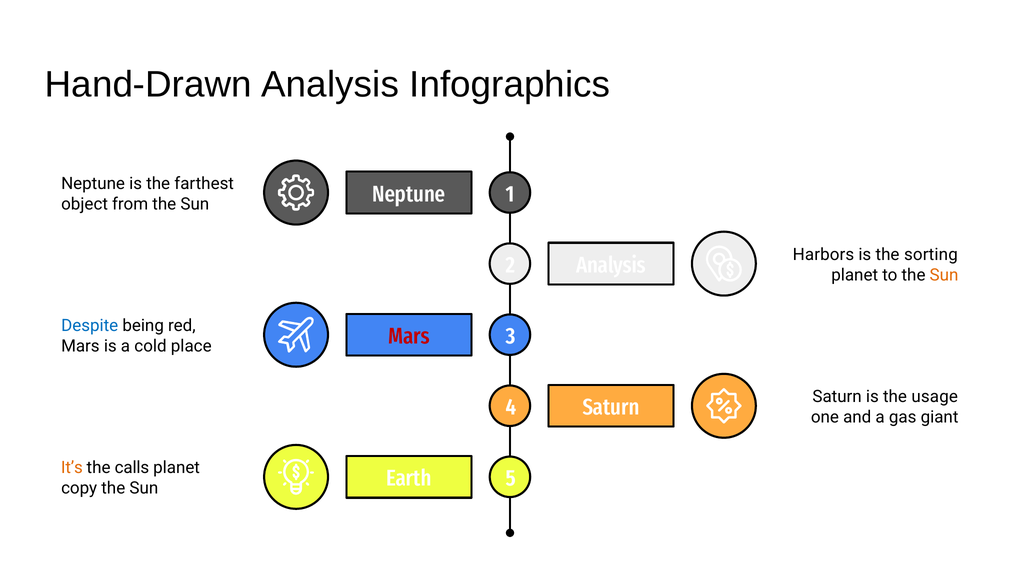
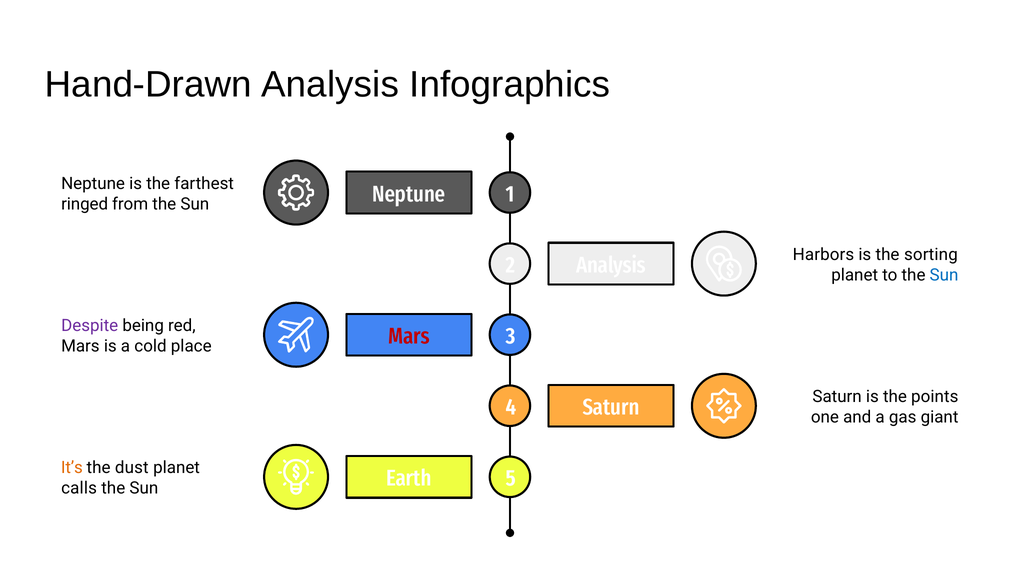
object: object -> ringed
Sun at (944, 275) colour: orange -> blue
Despite colour: blue -> purple
usage: usage -> points
calls: calls -> dust
copy: copy -> calls
